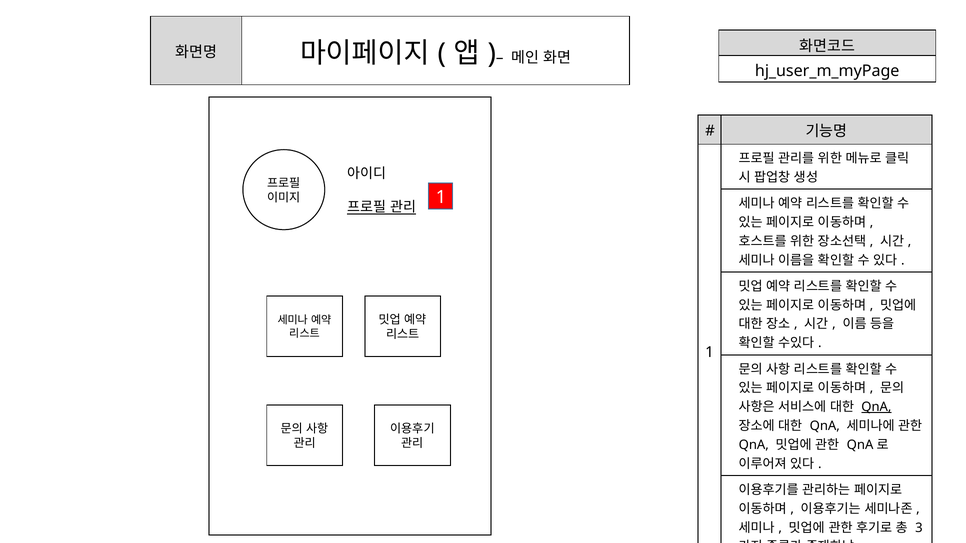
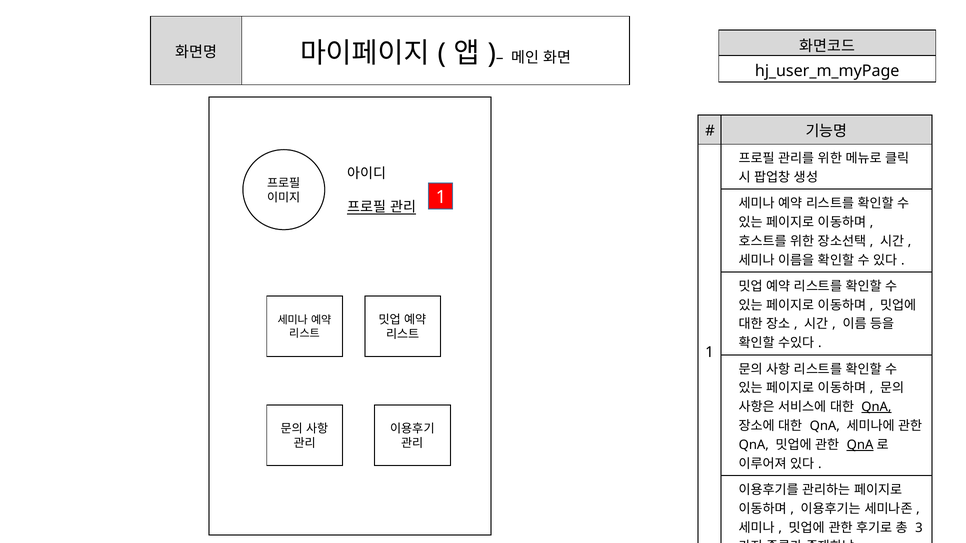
QnA at (860, 445) underline: none -> present
